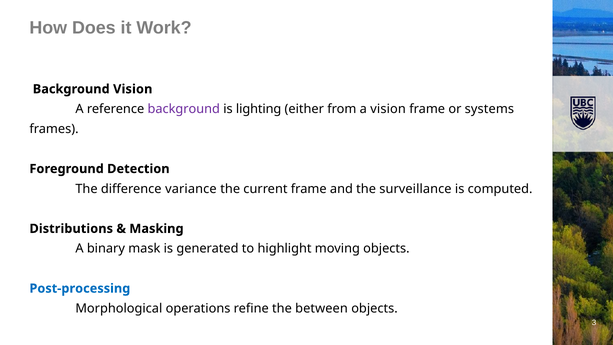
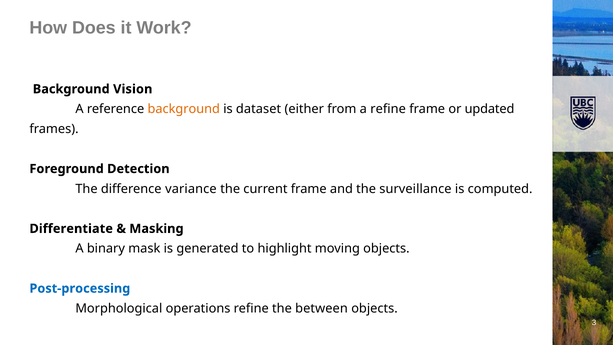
background at (184, 109) colour: purple -> orange
lighting: lighting -> dataset
a vision: vision -> refine
systems: systems -> updated
Distributions: Distributions -> Differentiate
